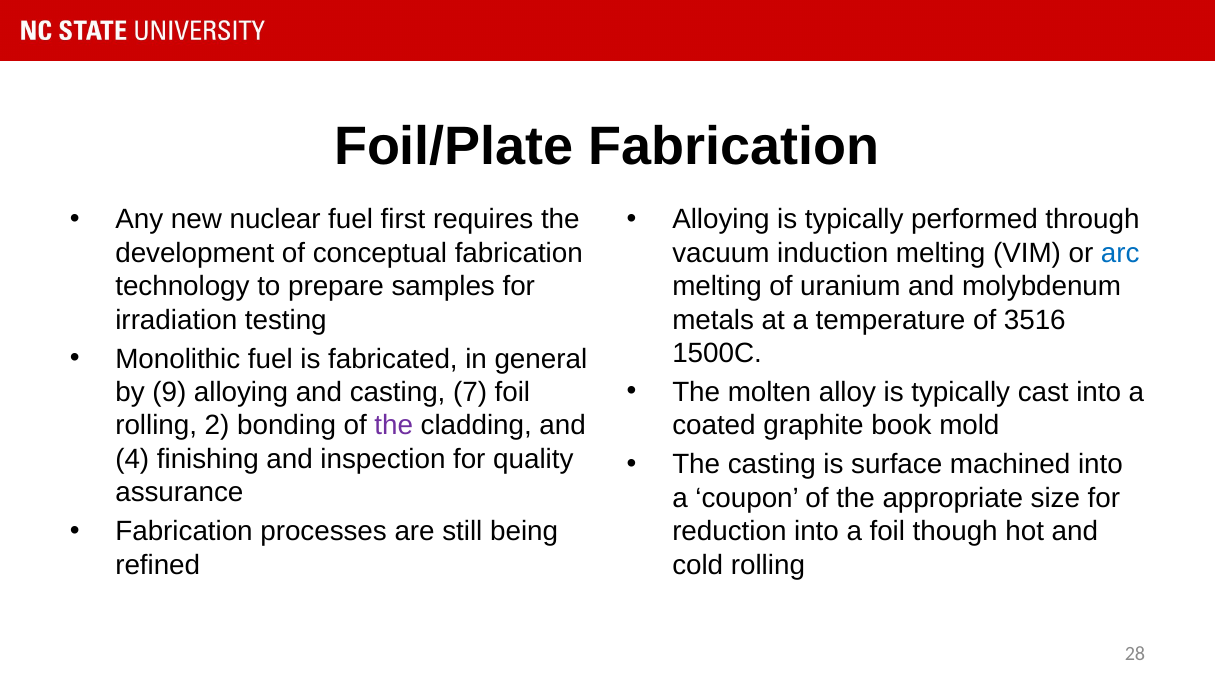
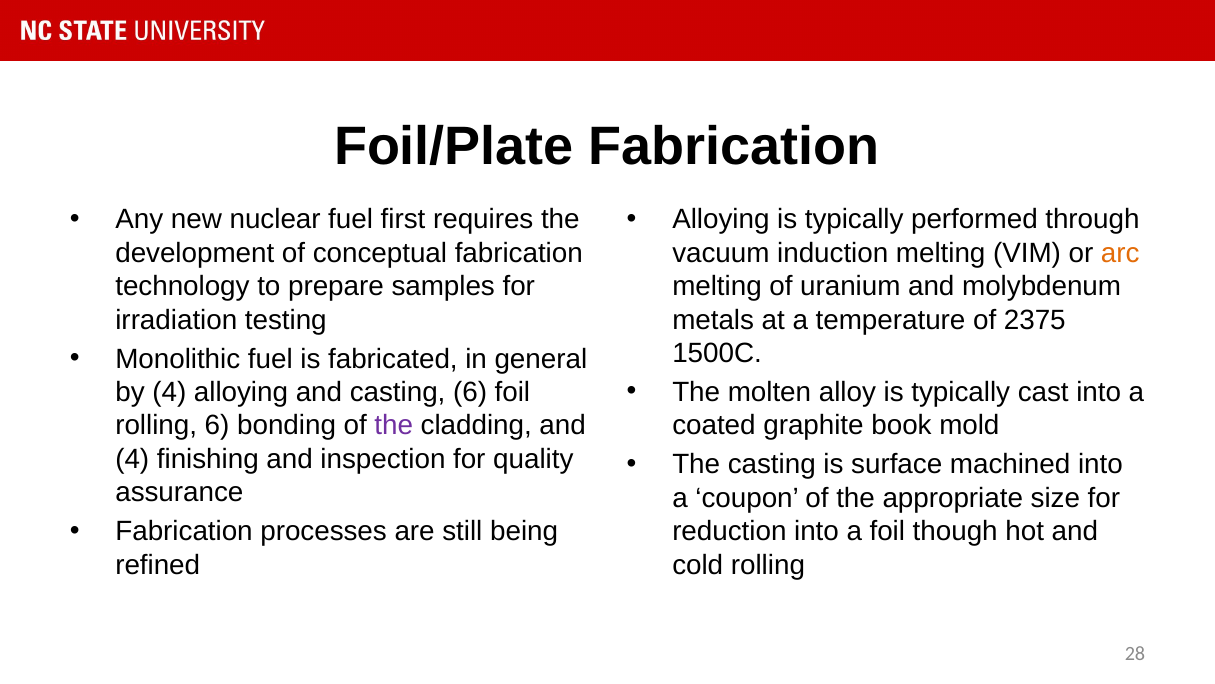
arc colour: blue -> orange
3516: 3516 -> 2375
by 9: 9 -> 4
casting 7: 7 -> 6
rolling 2: 2 -> 6
